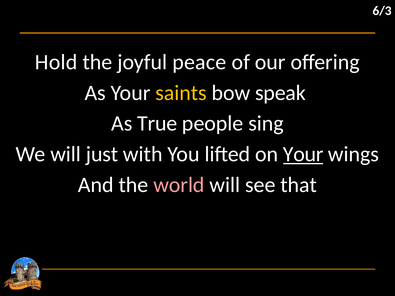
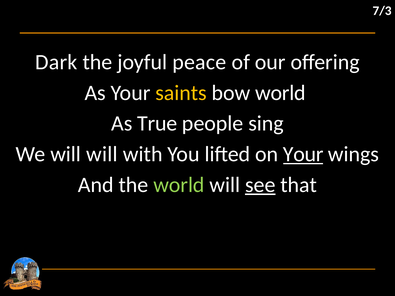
6/3: 6/3 -> 7/3
Hold: Hold -> Dark
bow speak: speak -> world
will just: just -> will
world at (179, 185) colour: pink -> light green
see underline: none -> present
